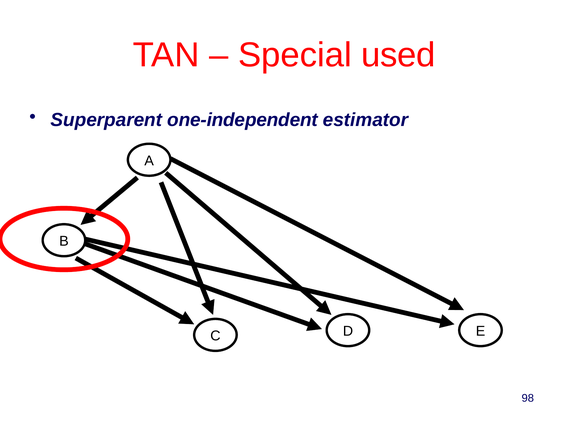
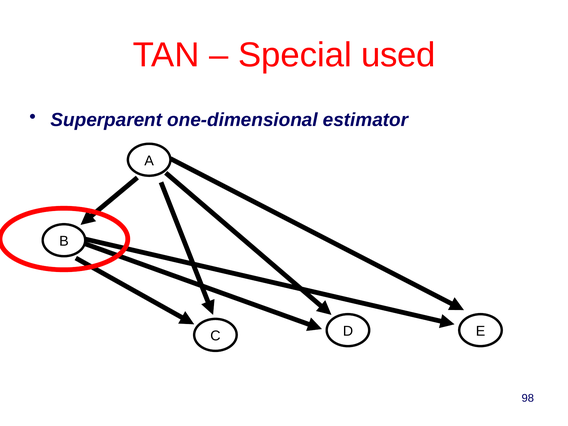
one-independent: one-independent -> one-dimensional
